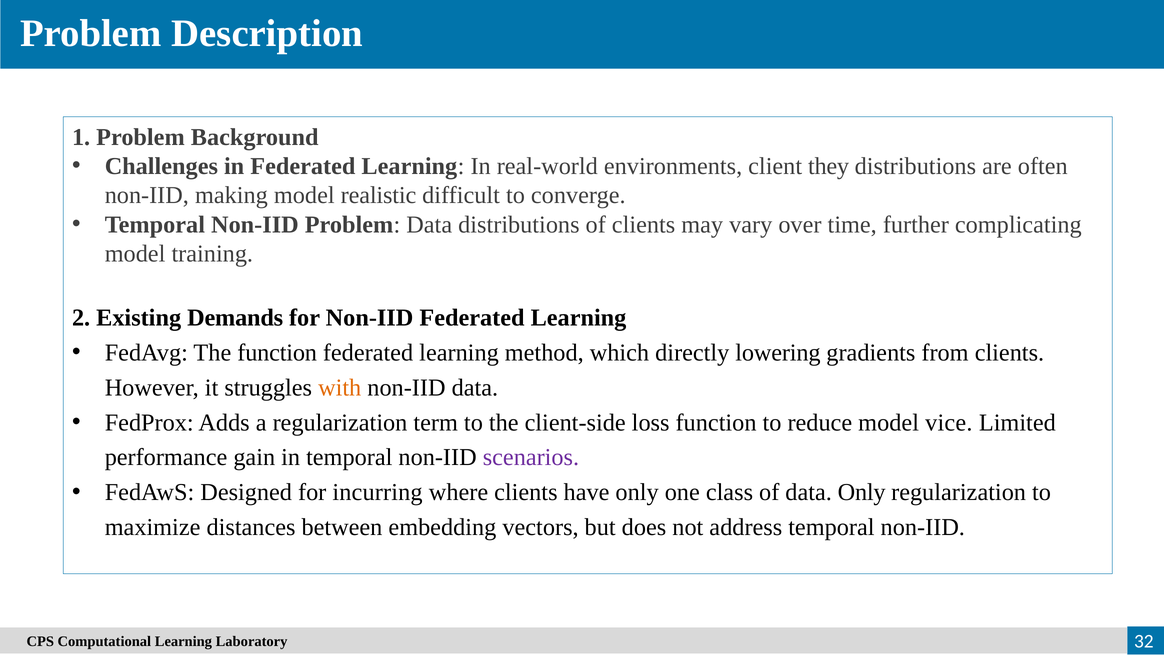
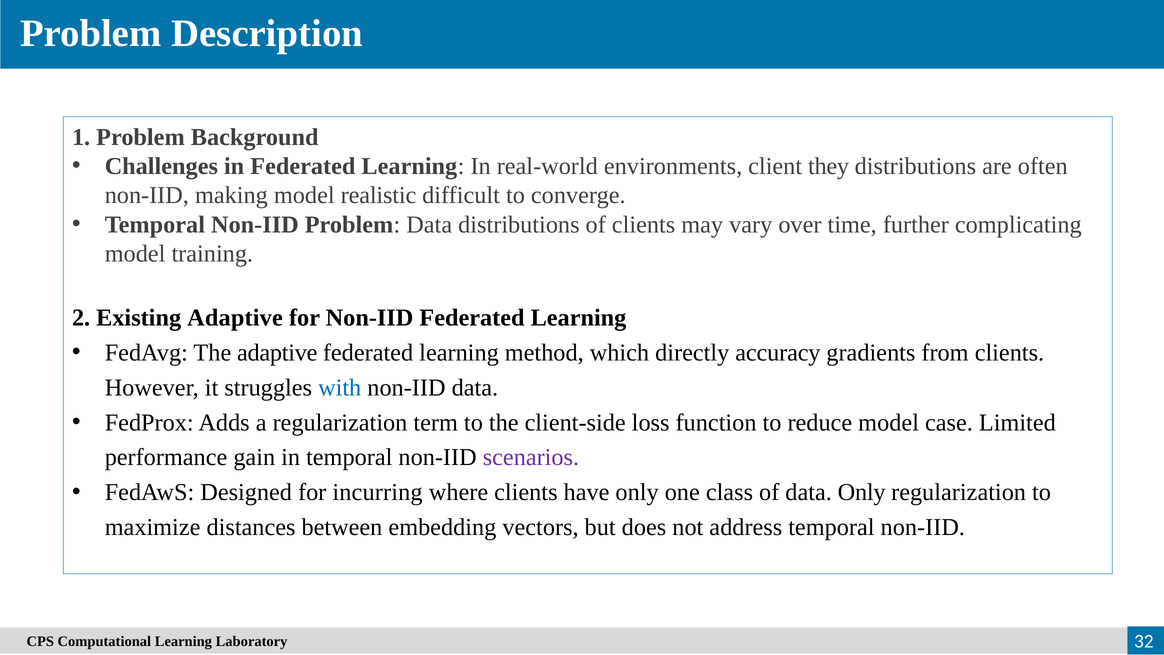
Existing Demands: Demands -> Adaptive
The function: function -> adaptive
lowering: lowering -> accuracy
with colour: orange -> blue
vice: vice -> case
